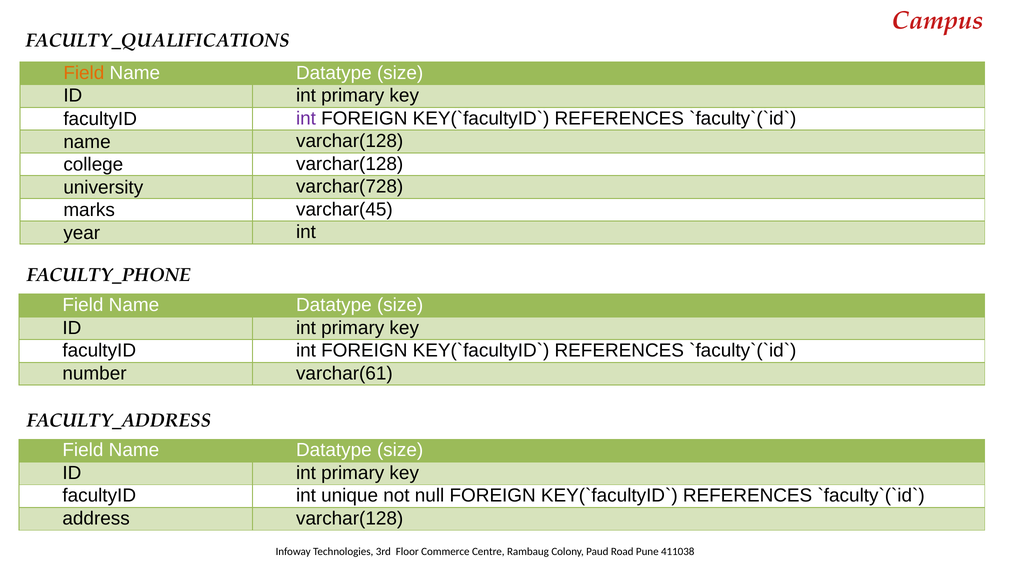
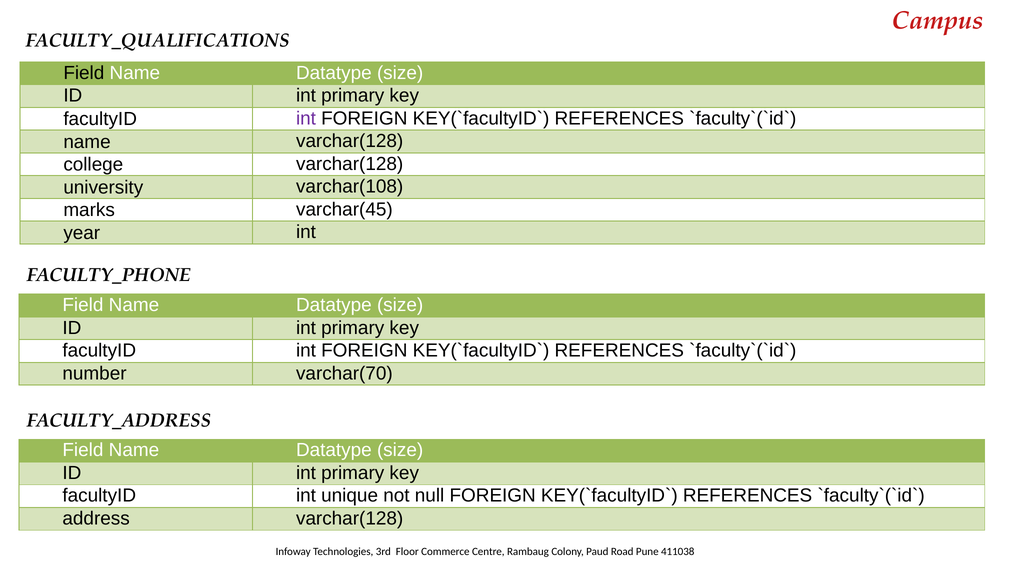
Field at (84, 73) colour: orange -> black
varchar(728: varchar(728 -> varchar(108
varchar(61: varchar(61 -> varchar(70
